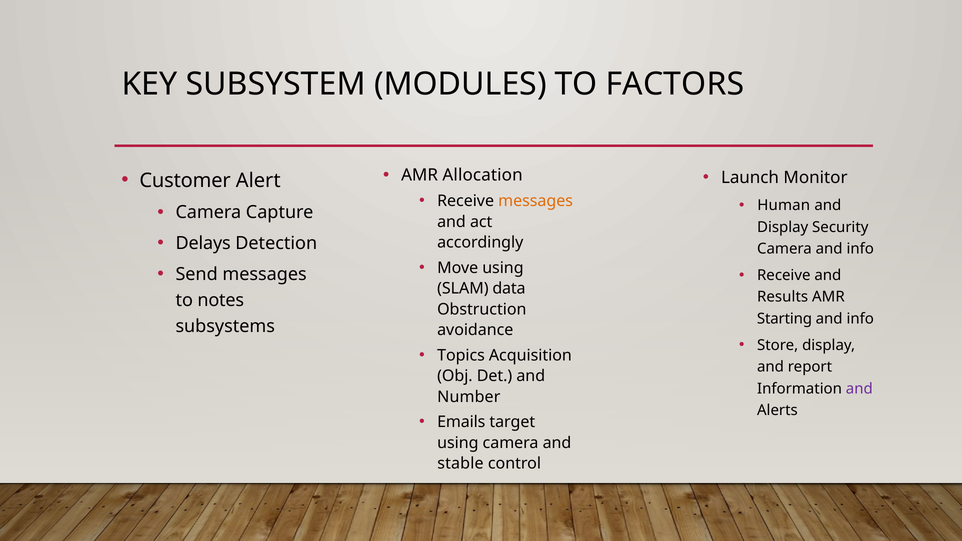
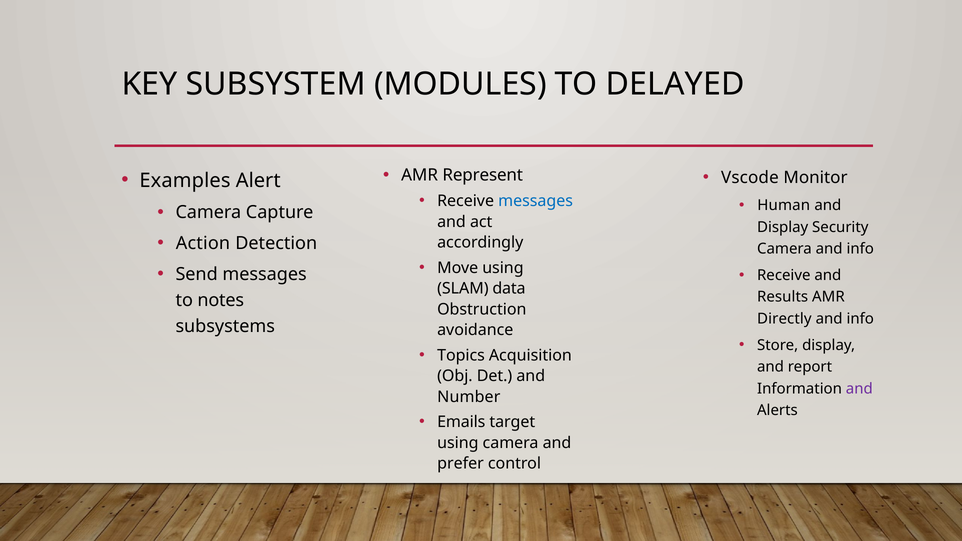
FACTORS: FACTORS -> DELAYED
Allocation: Allocation -> Represent
Launch: Launch -> Vscode
Customer: Customer -> Examples
messages at (536, 201) colour: orange -> blue
Delays: Delays -> Action
Starting: Starting -> Directly
stable: stable -> prefer
